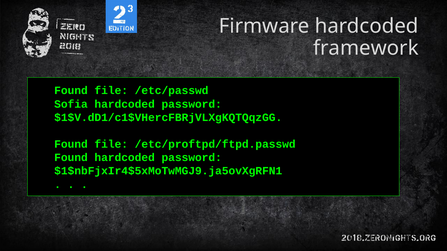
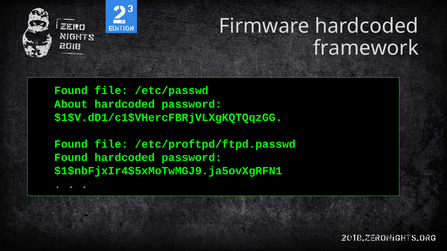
Sofia: Sofia -> About
